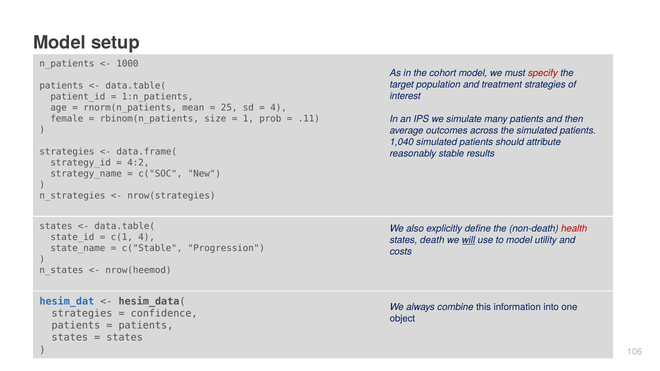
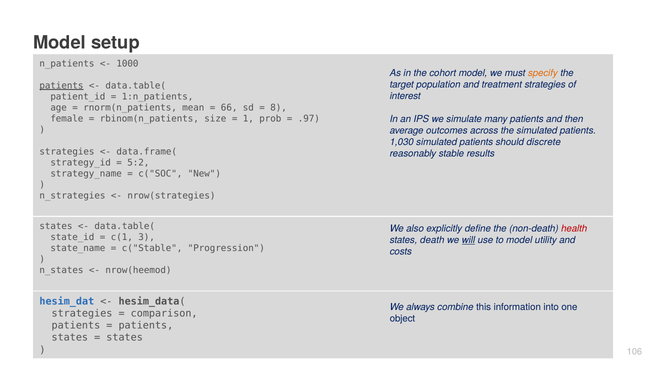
specify colour: red -> orange
patients at (61, 86) underline: none -> present
25: 25 -> 66
4 at (279, 108): 4 -> 8
.11: .11 -> .97
1,040: 1,040 -> 1,030
attribute: attribute -> discrete
4:2: 4:2 -> 5:2
c(1 4: 4 -> 3
confidence: confidence -> comparison
